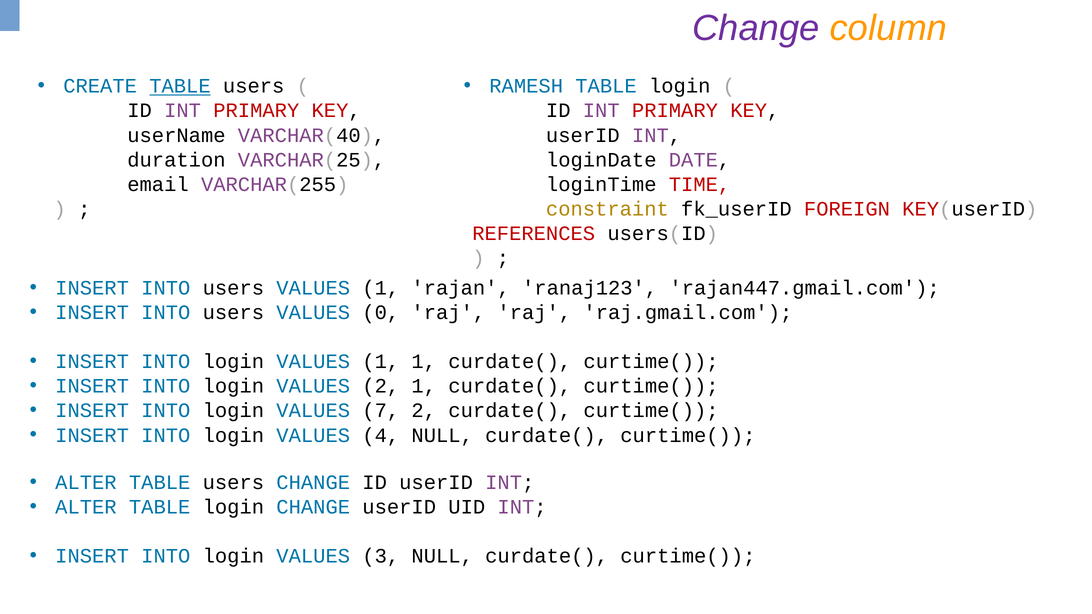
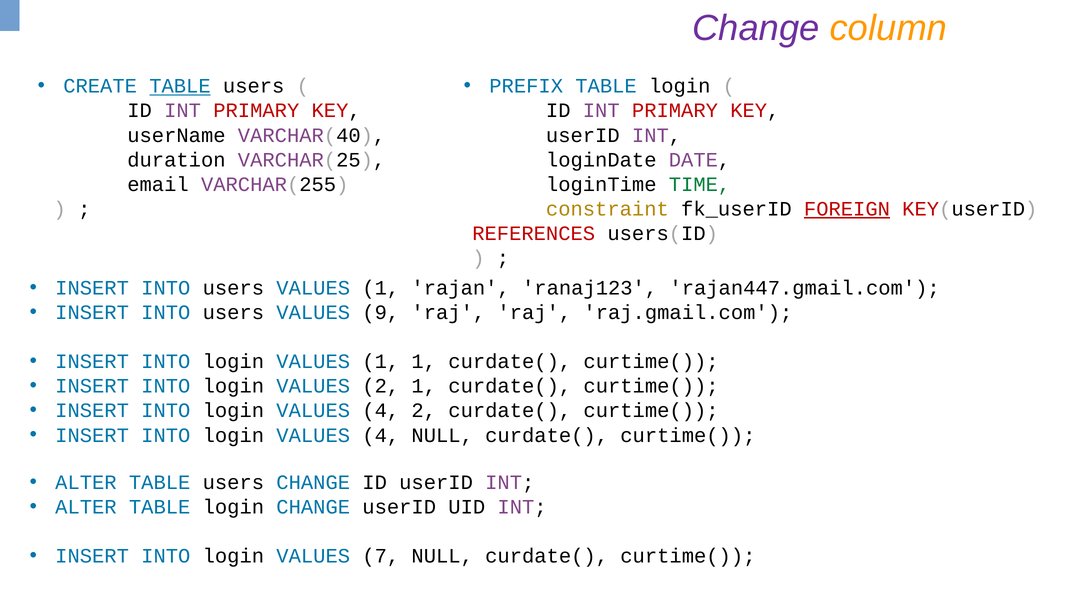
RAMESH: RAMESH -> PREFIX
TIME colour: red -> green
FOREIGN underline: none -> present
0: 0 -> 9
7 at (381, 411): 7 -> 4
3: 3 -> 7
